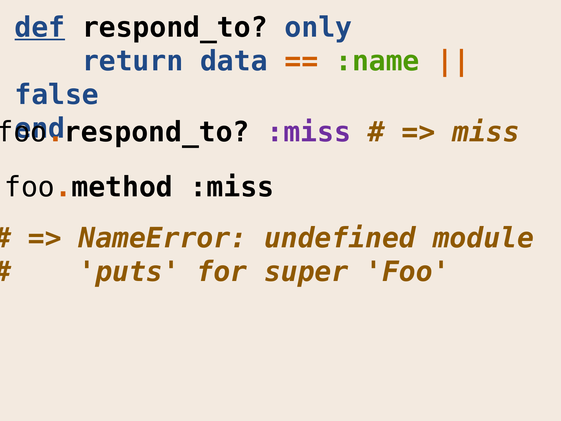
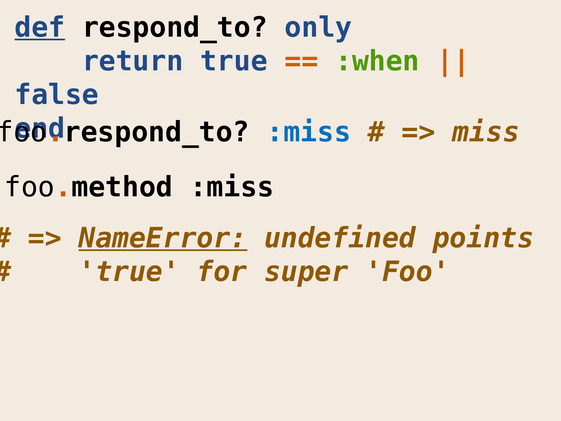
return data: data -> true
:name: :name -> :when
:miss at (309, 132) colour: purple -> blue
NameError underline: none -> present
module: module -> points
puts at (129, 272): puts -> true
